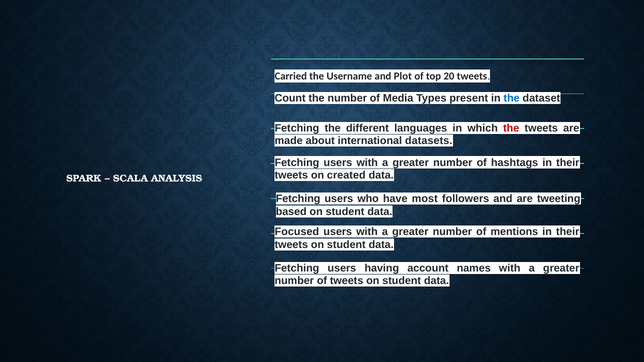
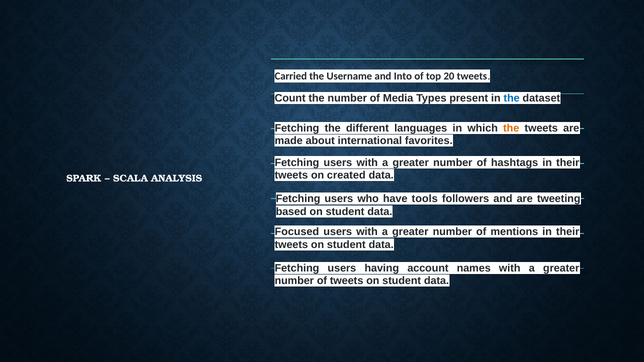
Plot: Plot -> Into
the at (511, 128) colour: red -> orange
datasets: datasets -> favorites
most: most -> tools
